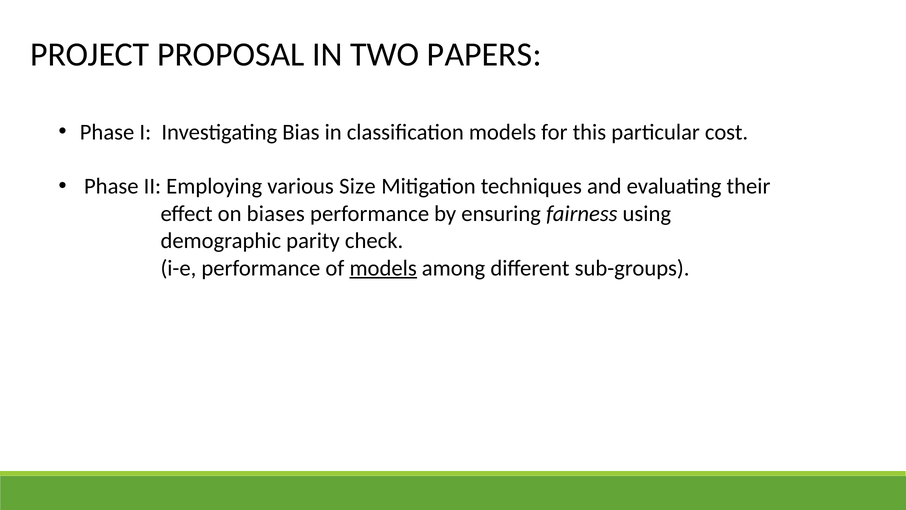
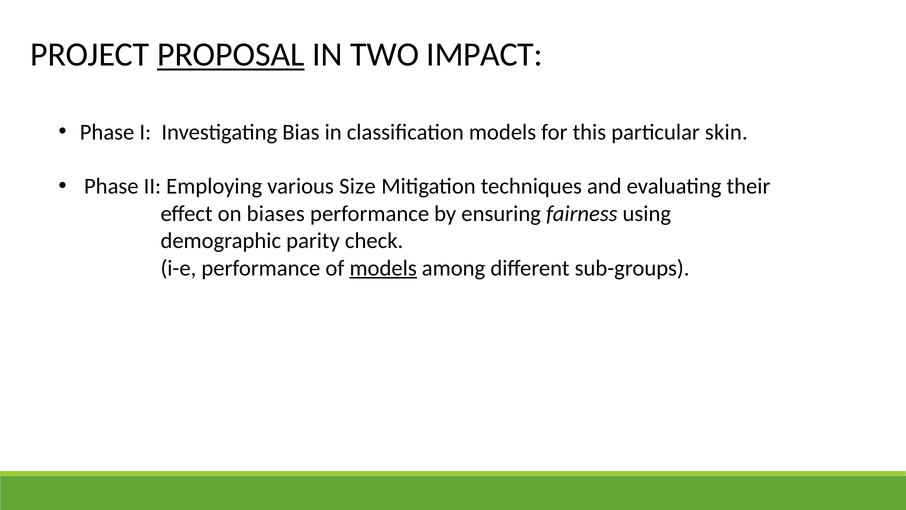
PROPOSAL underline: none -> present
PAPERS: PAPERS -> IMPACT
cost: cost -> skin
